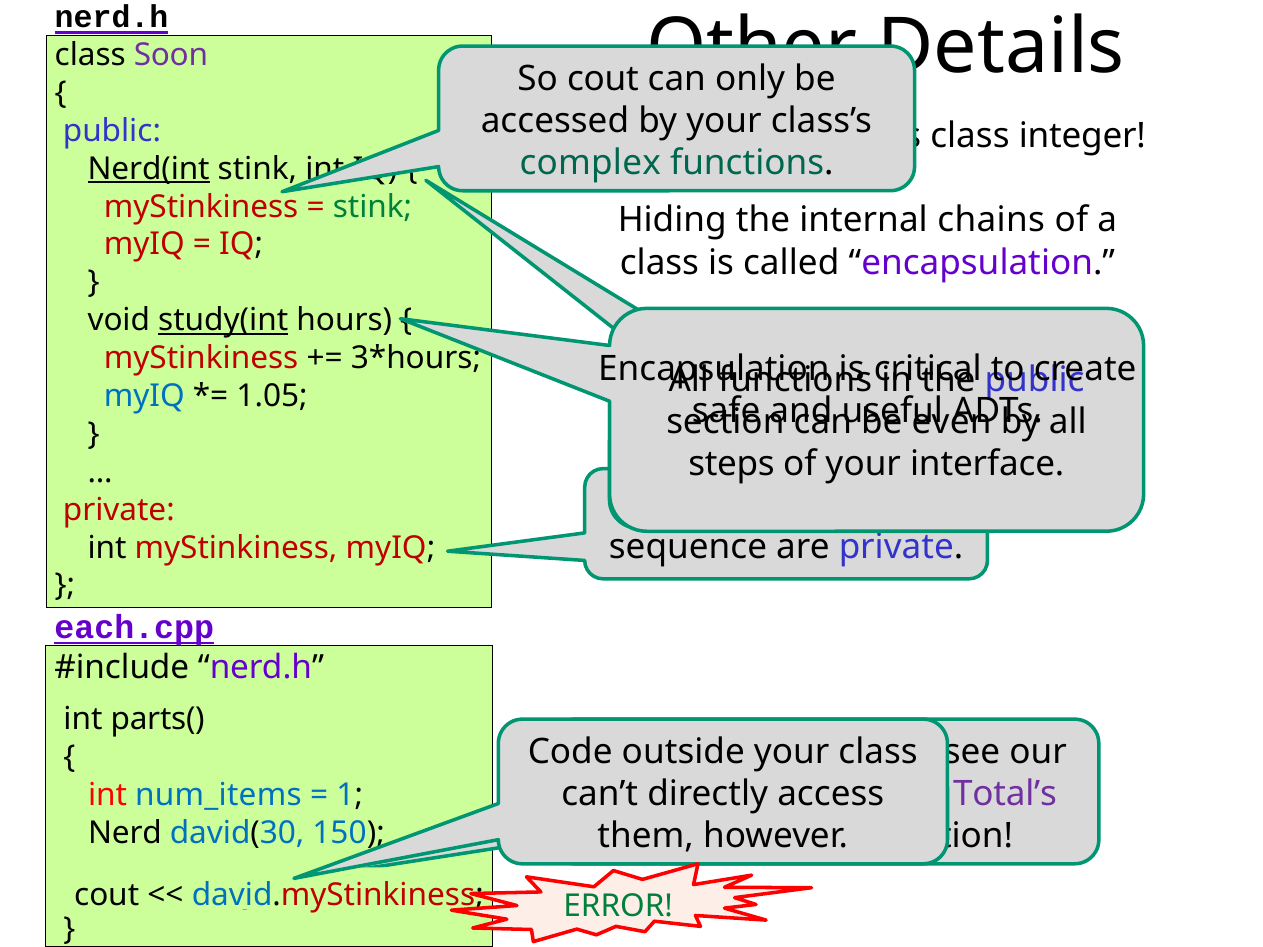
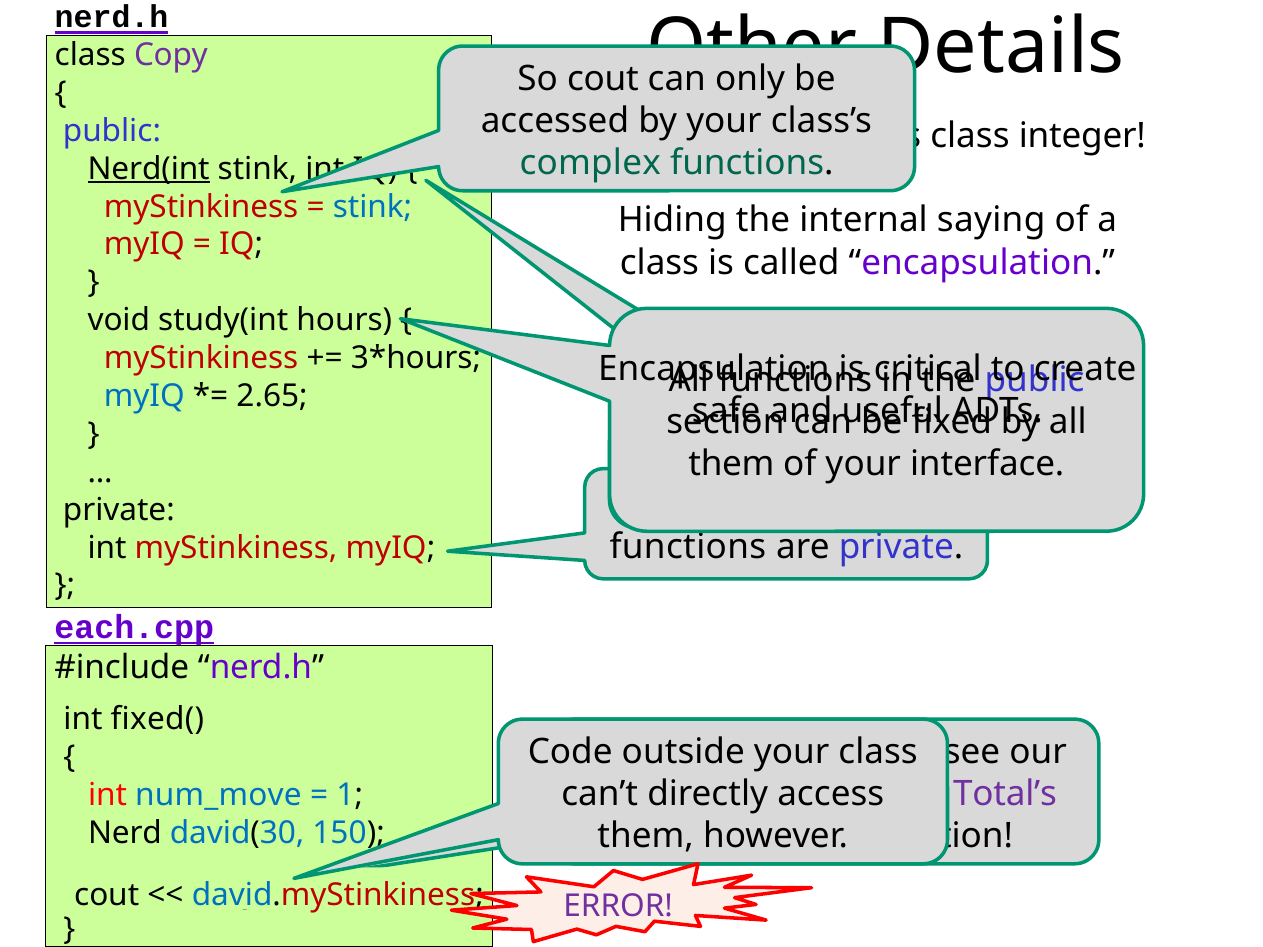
Soon: Soon -> Copy
stink at (372, 207) colour: green -> blue
chains: chains -> saying
study(int underline: present -> none
1.05: 1.05 -> 2.65
even: even -> fixed
steps at (731, 464): steps -> them
private at (119, 510) colour: red -> black
sequence at (688, 547): sequence -> functions
parts(: parts( -> fixed(
num_items: num_items -> num_move
ERROR colour: green -> purple
